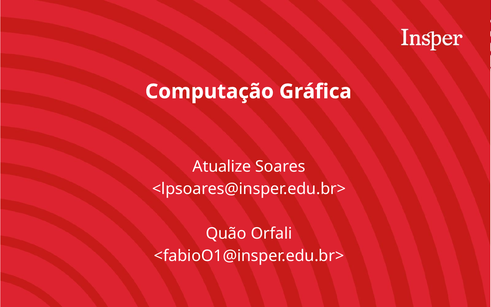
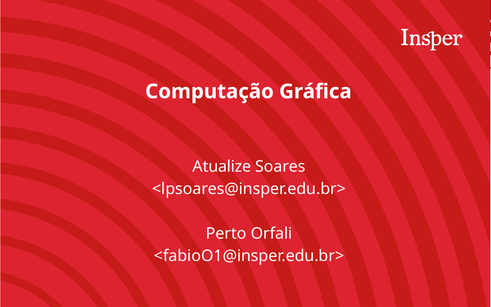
Quão: Quão -> Perto
